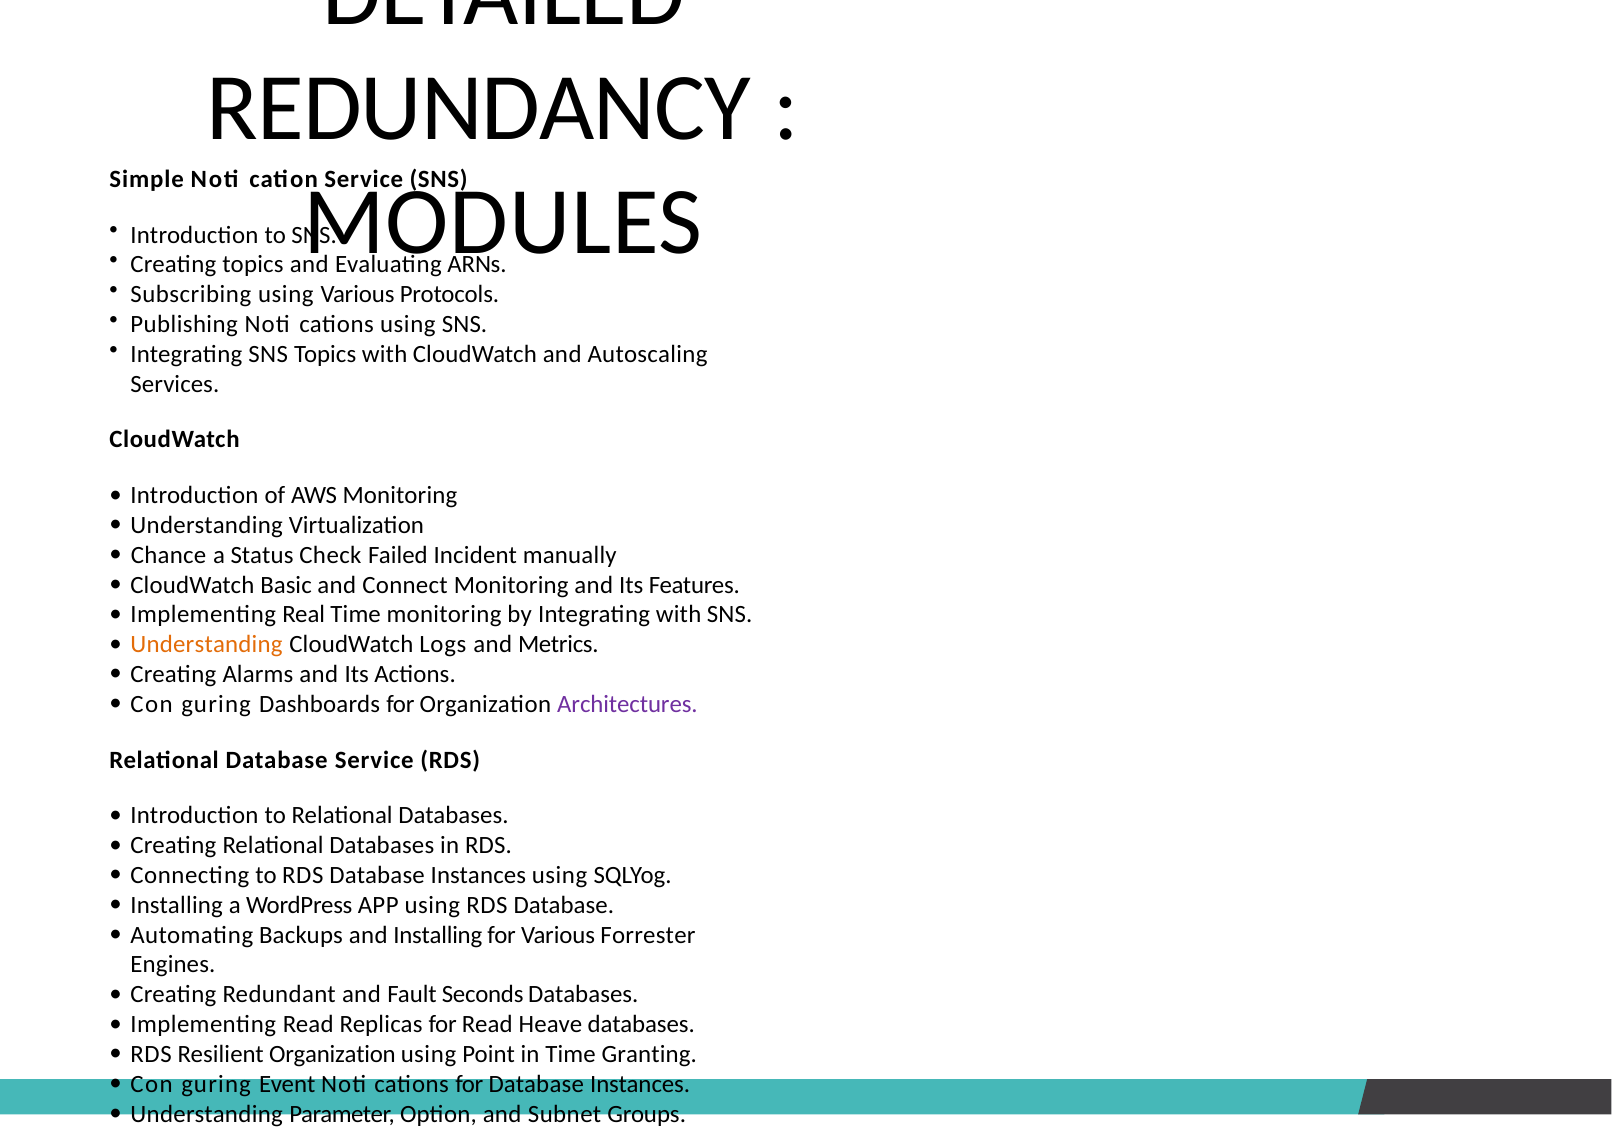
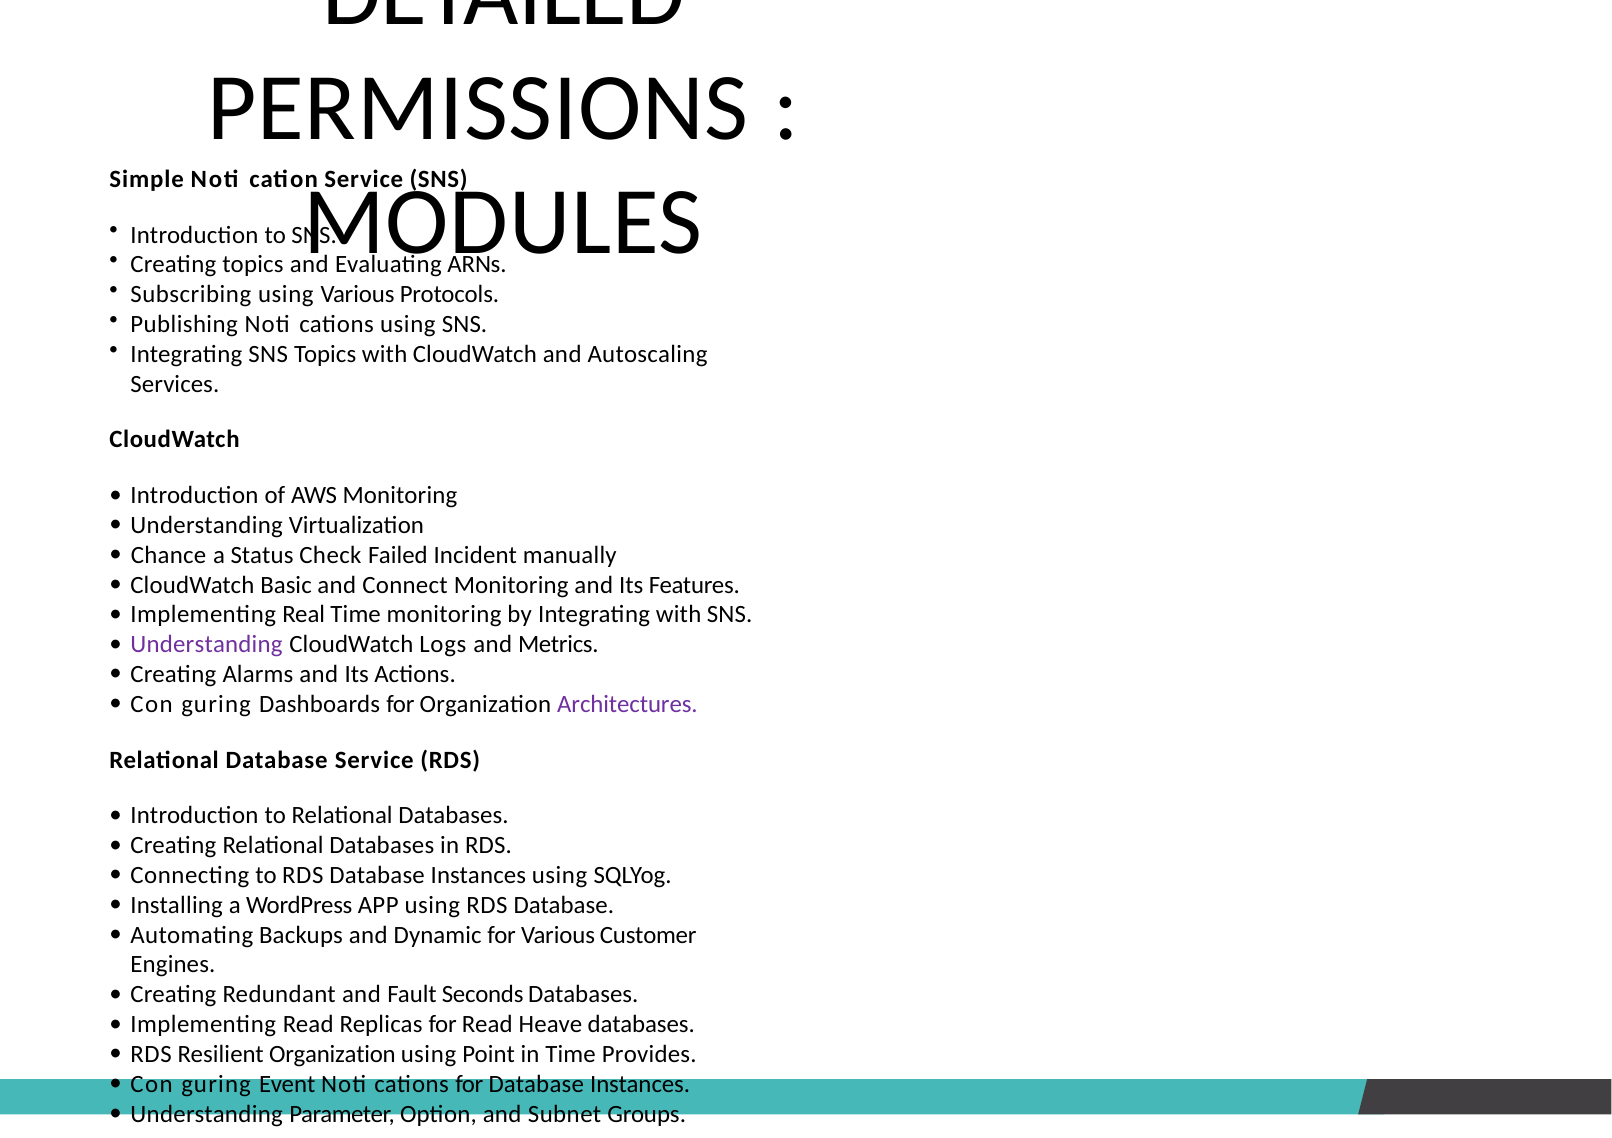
REDUNDANCY: REDUNDANCY -> PERMISSIONS
Understanding at (207, 645) colour: orange -> purple
and Installing: Installing -> Dynamic
Forrester: Forrester -> Customer
Granting: Granting -> Provides
